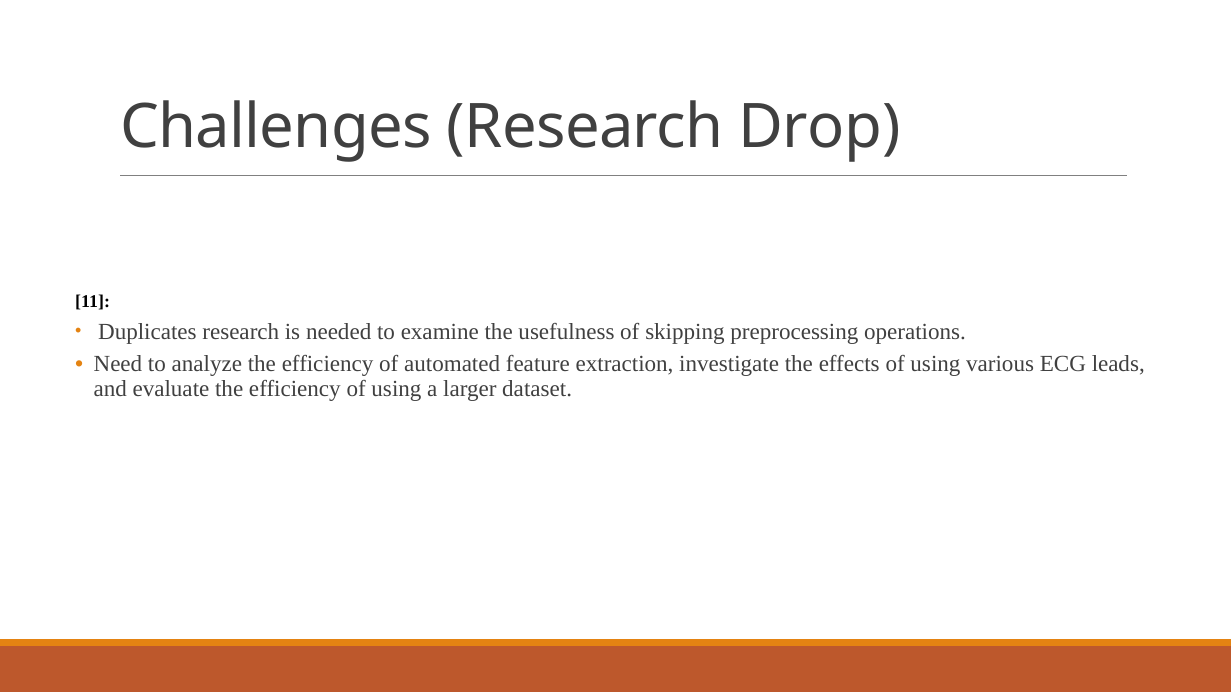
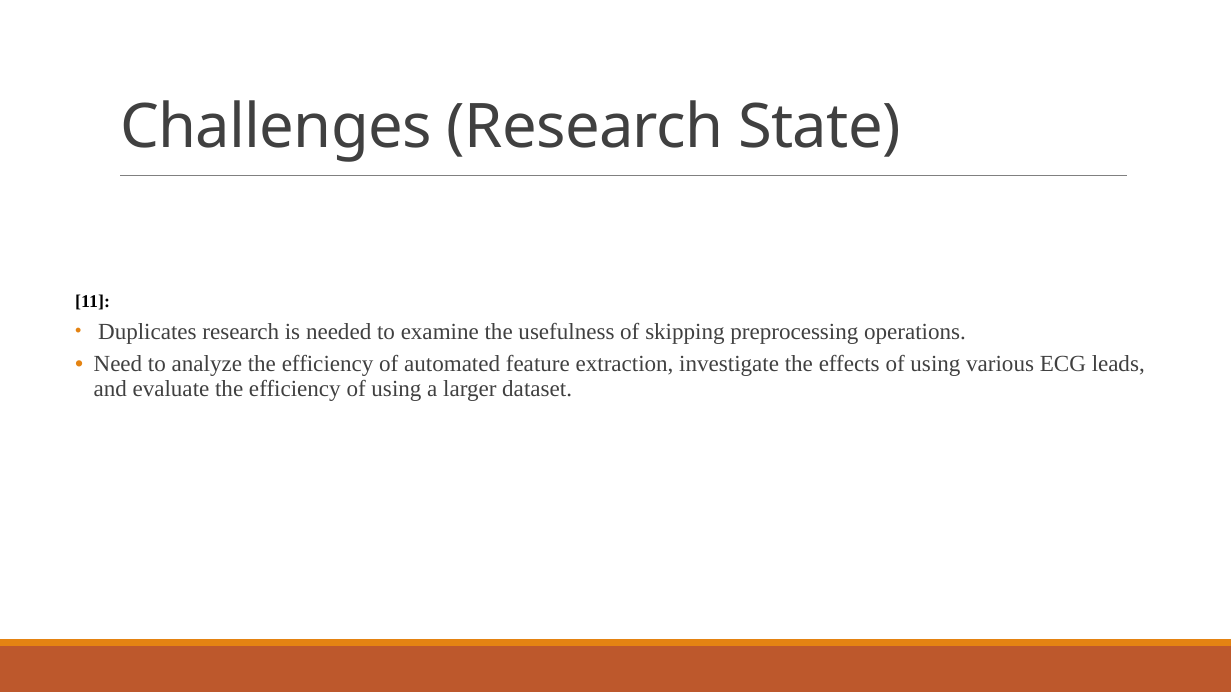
Drop: Drop -> State
